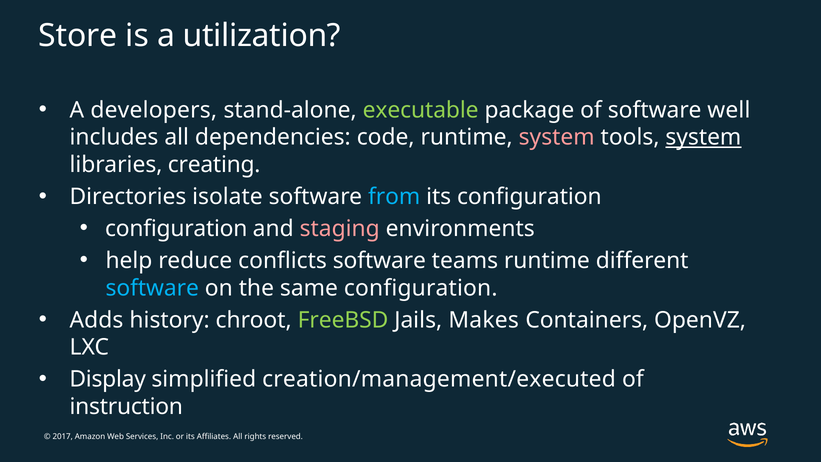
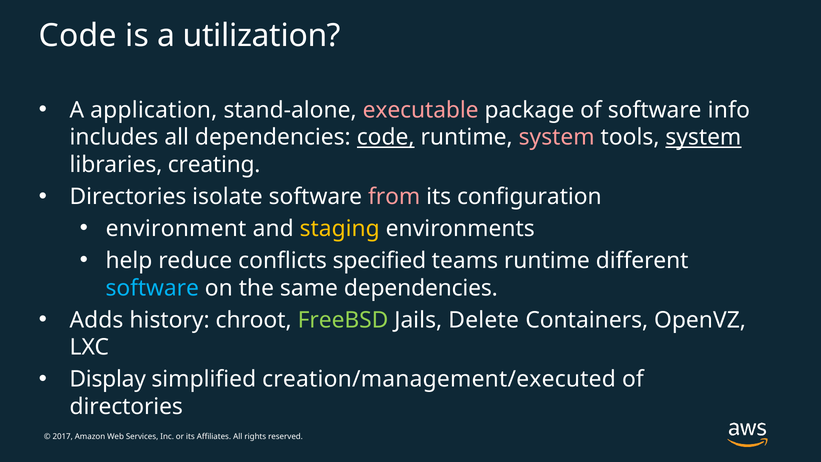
Store at (78, 36): Store -> Code
developers: developers -> application
executable colour: light green -> pink
well: well -> info
code at (386, 137) underline: none -> present
from colour: light blue -> pink
configuration at (176, 229): configuration -> environment
staging colour: pink -> yellow
conflicts software: software -> specified
same configuration: configuration -> dependencies
Makes: Makes -> Delete
instruction at (126, 407): instruction -> directories
